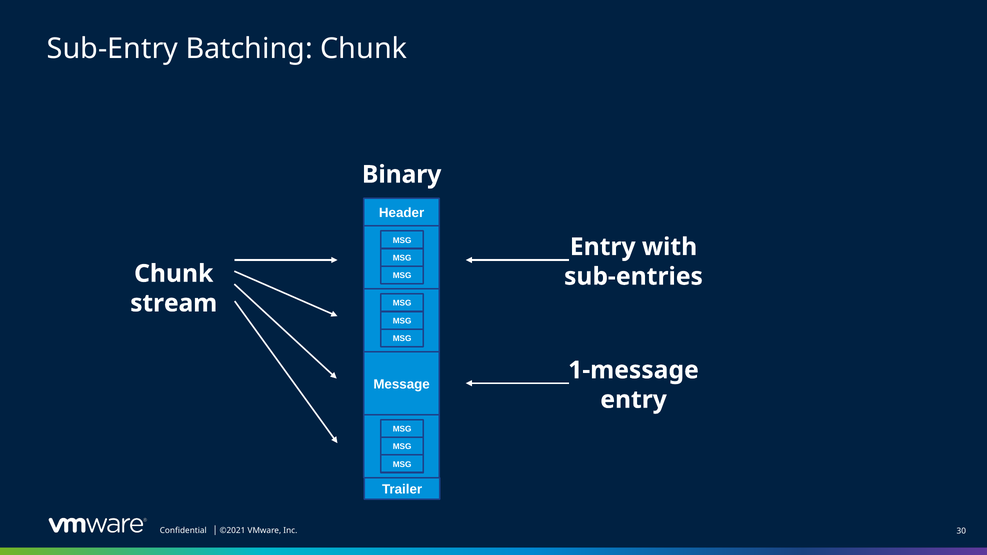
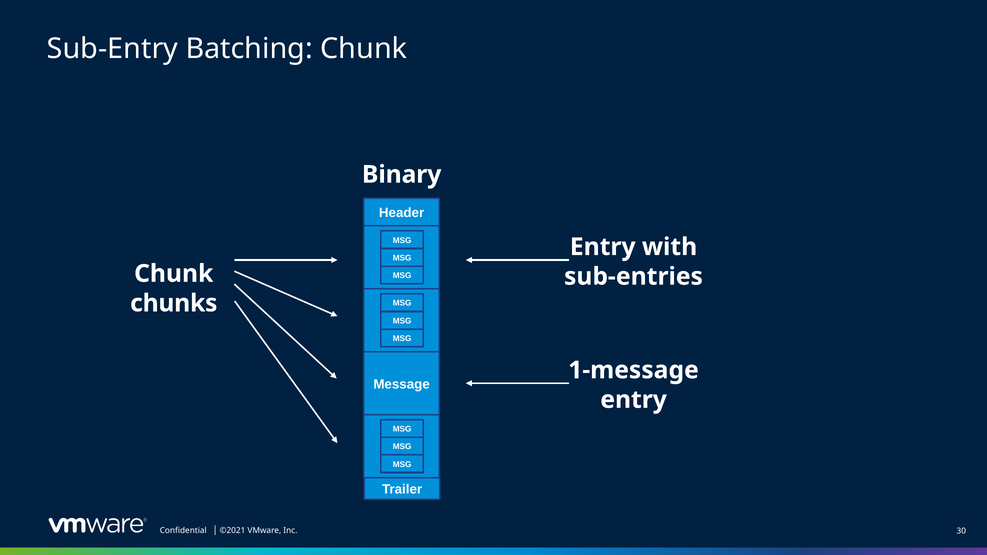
stream: stream -> chunks
